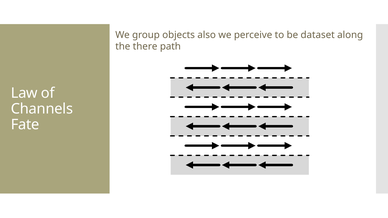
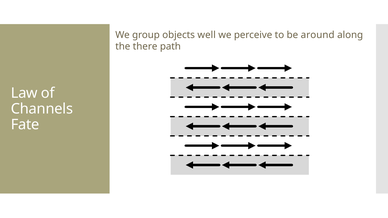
also: also -> well
dataset: dataset -> around
